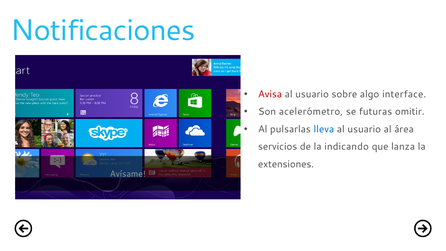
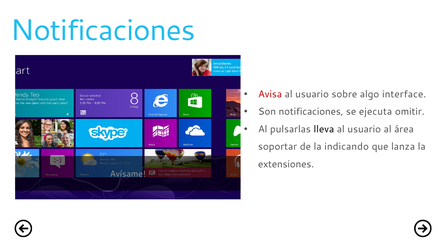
Son acelerómetro: acelerómetro -> notificaciones
futuras: futuras -> ejecuta
lleva colour: blue -> black
servicios: servicios -> soportar
